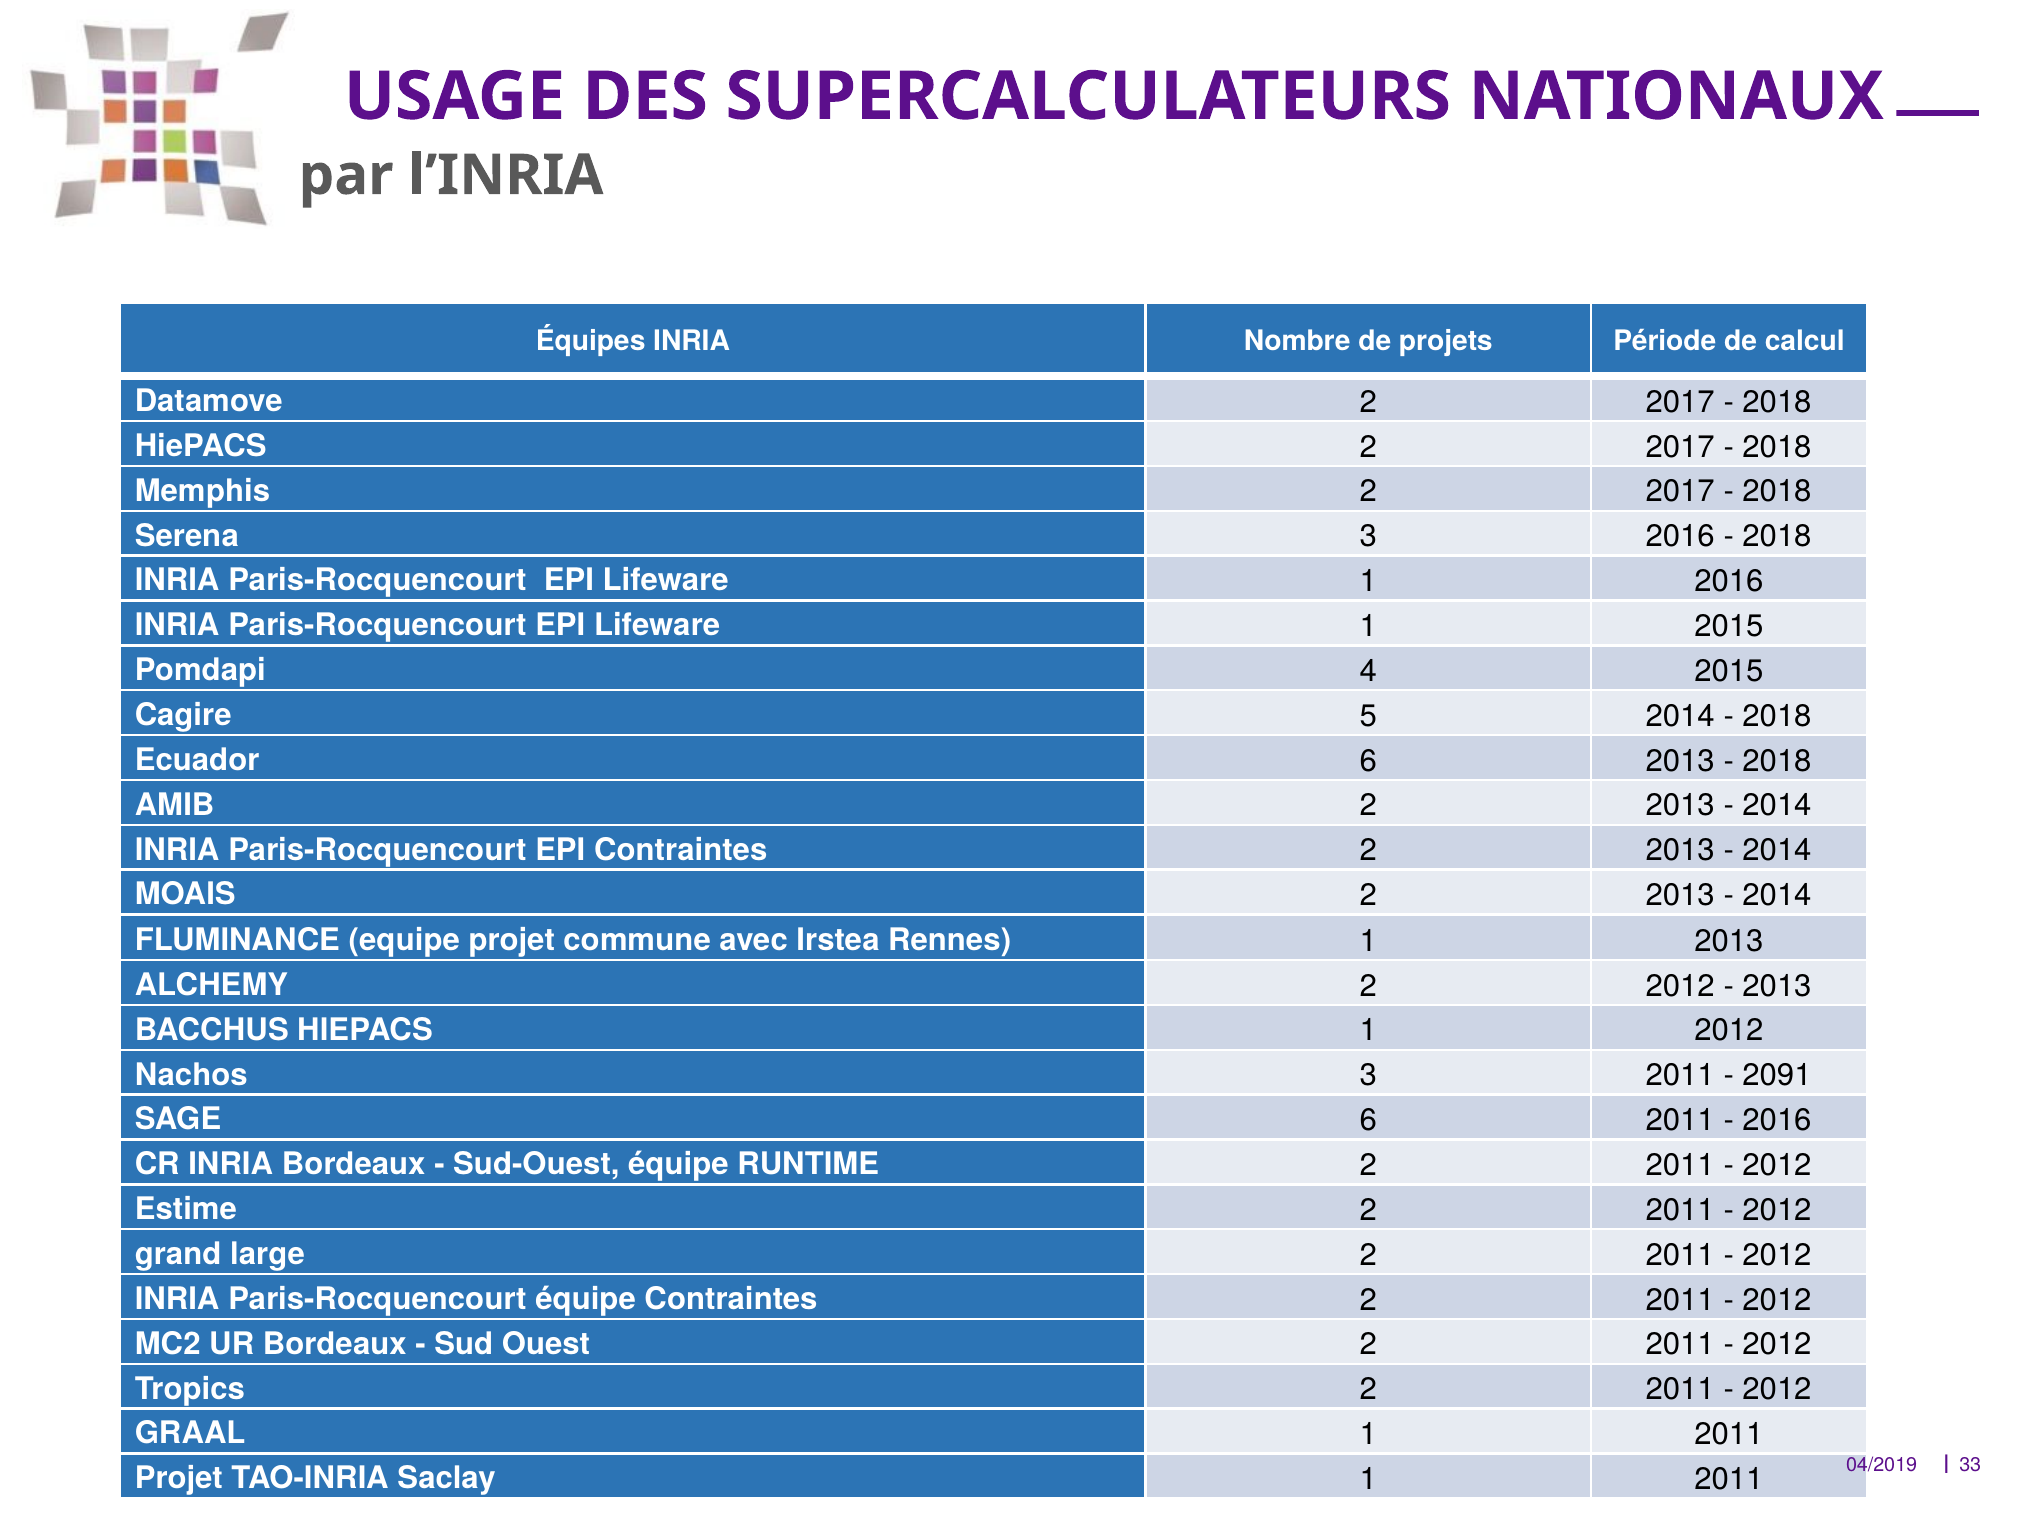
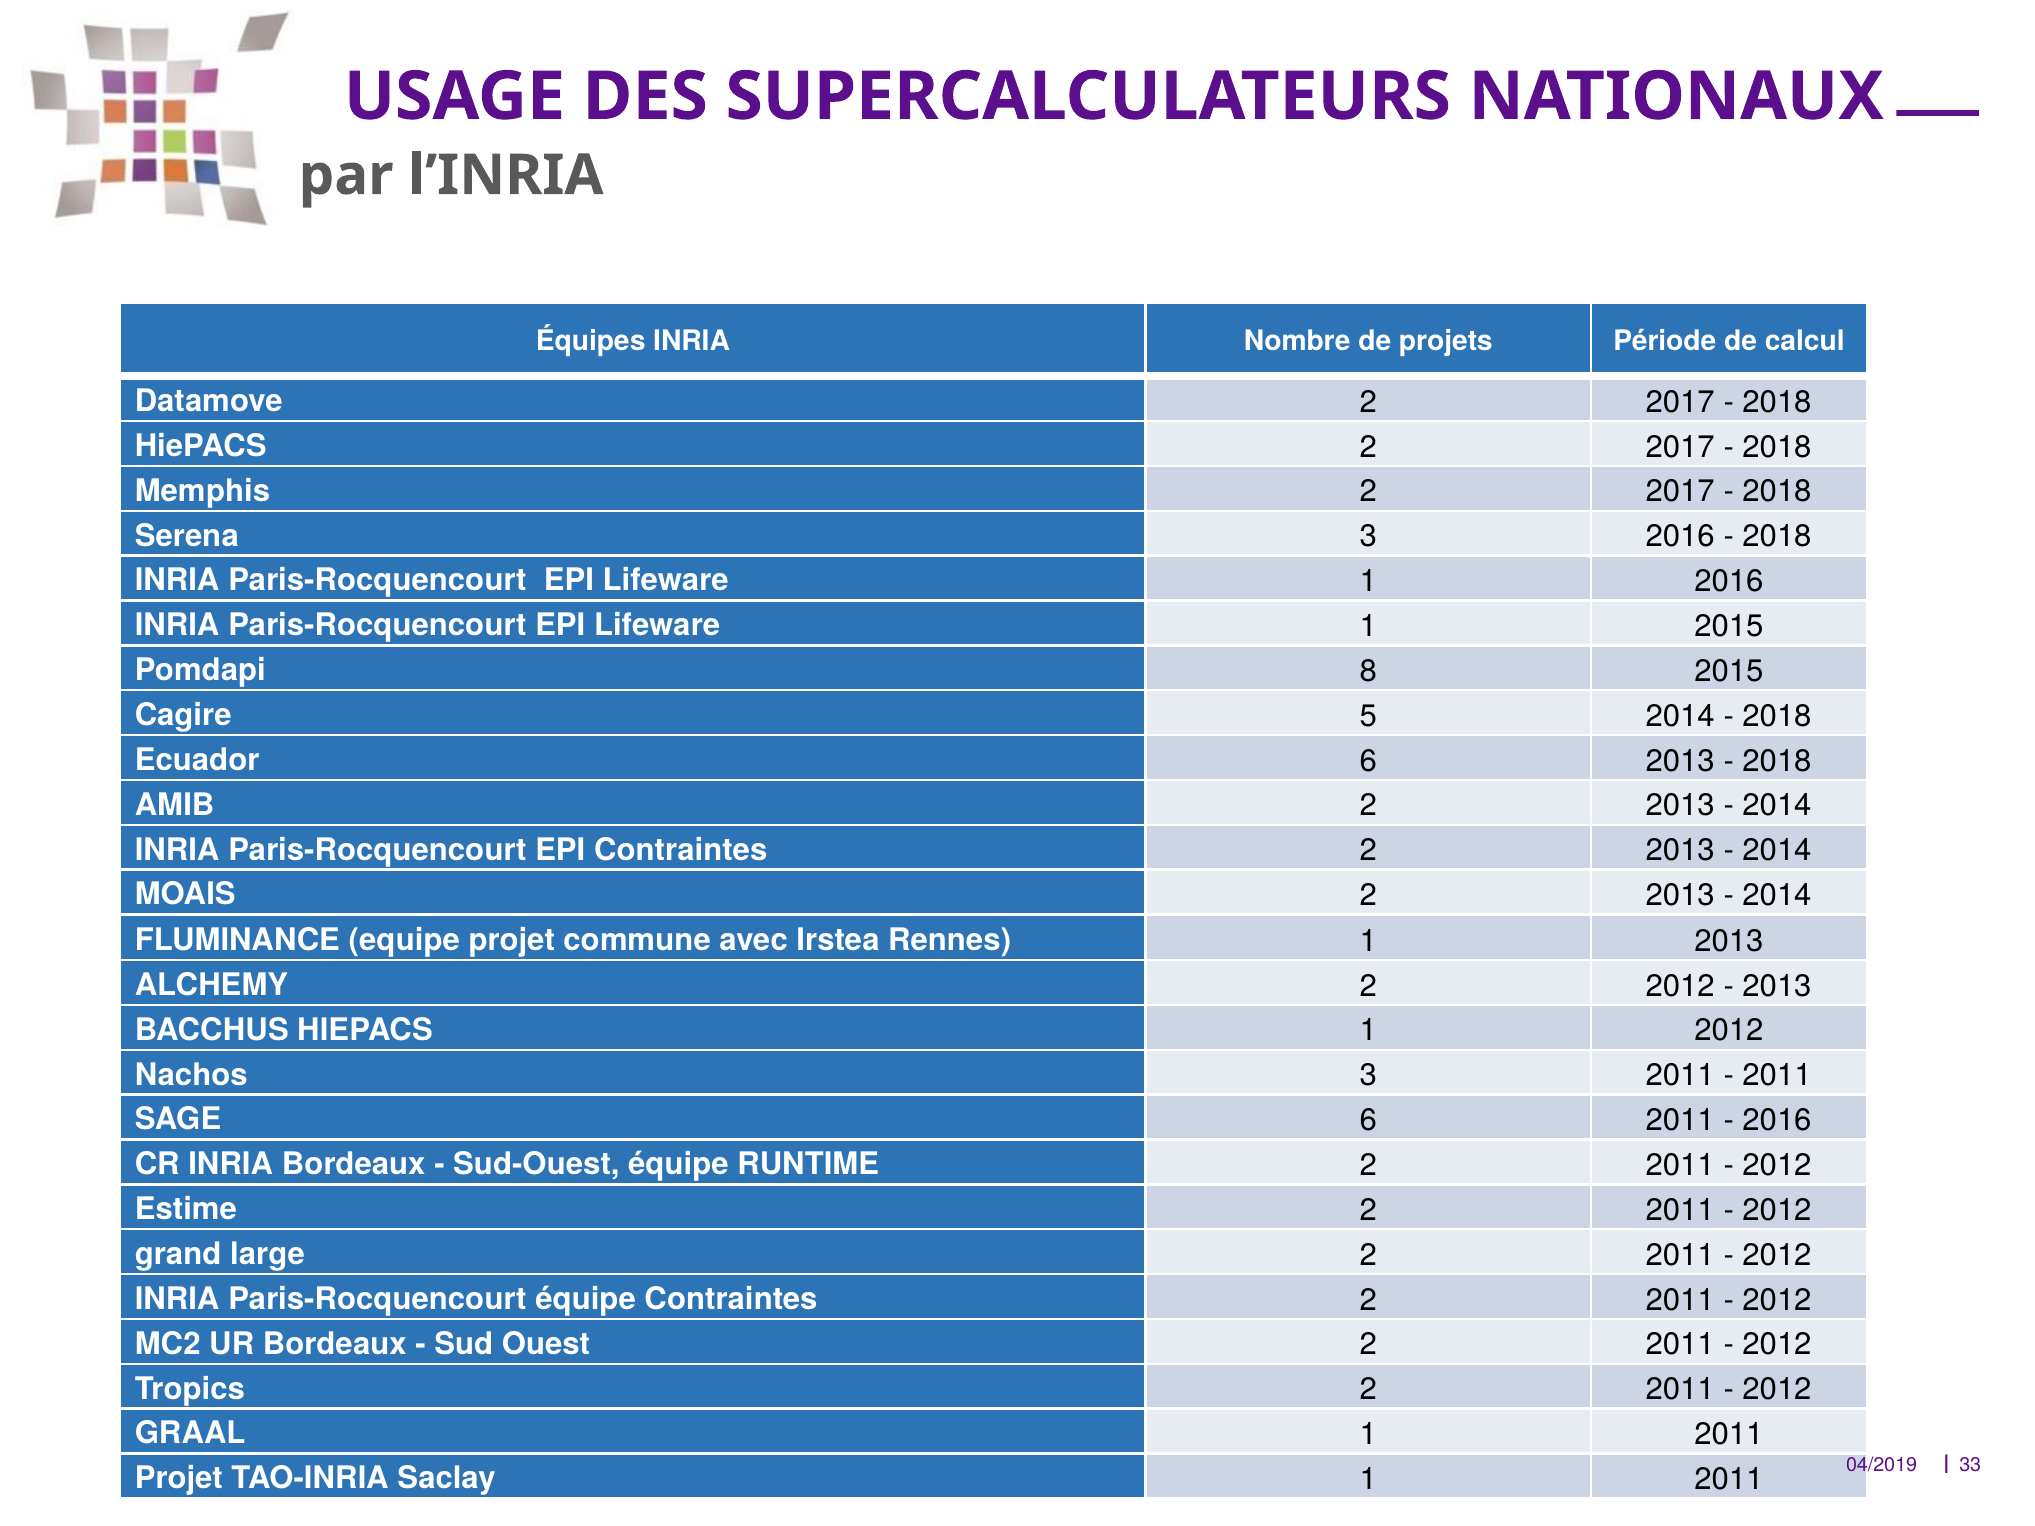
4: 4 -> 8
2091 at (1777, 1076): 2091 -> 2011
